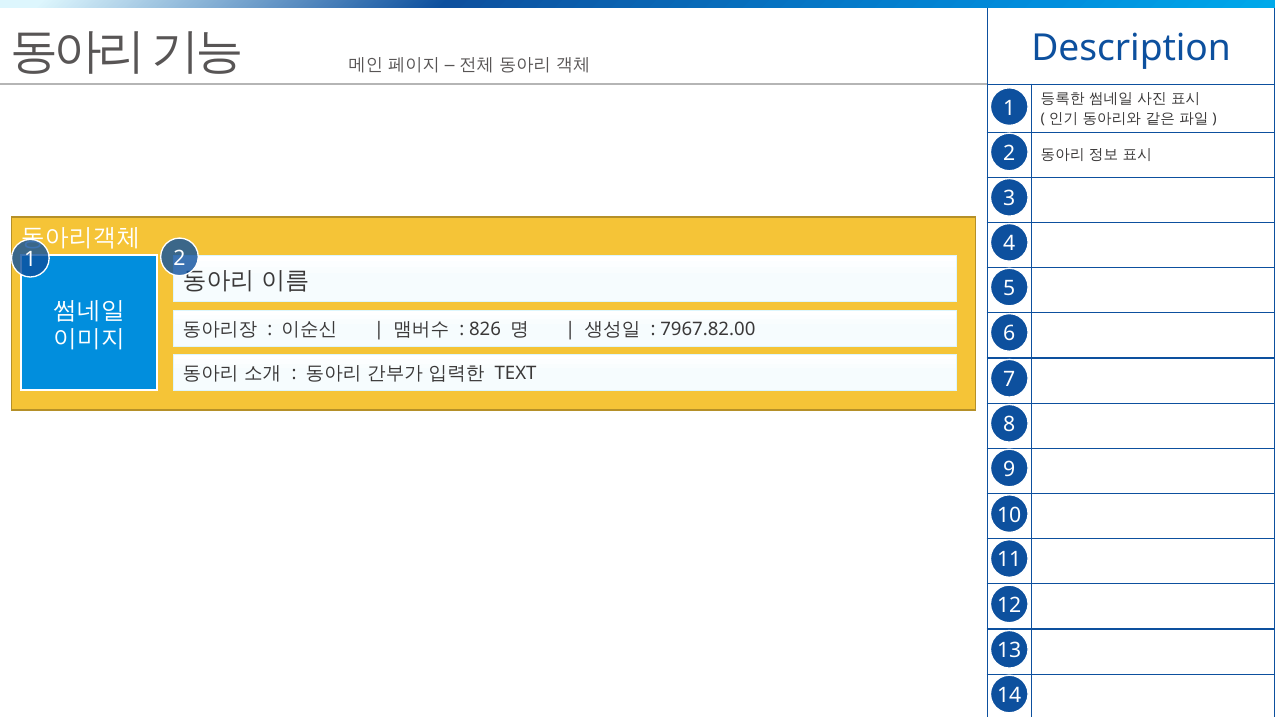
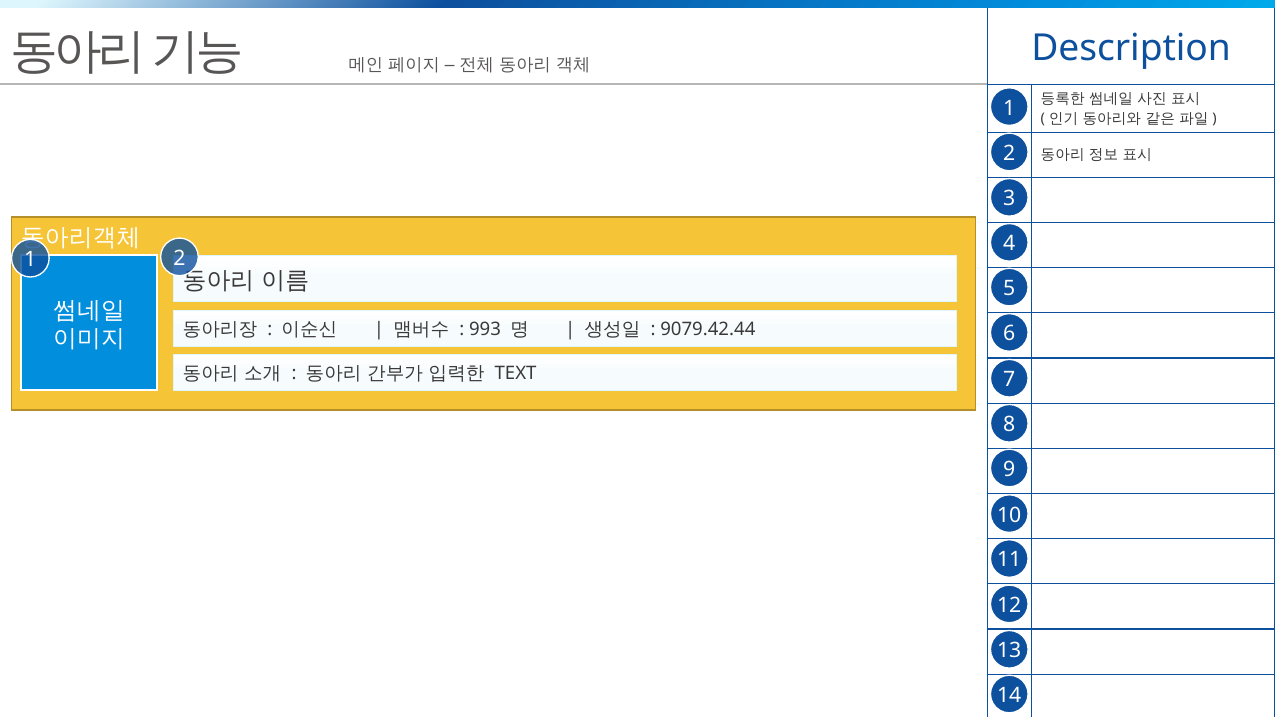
826: 826 -> 993
7967.82.00: 7967.82.00 -> 9079.42.44
